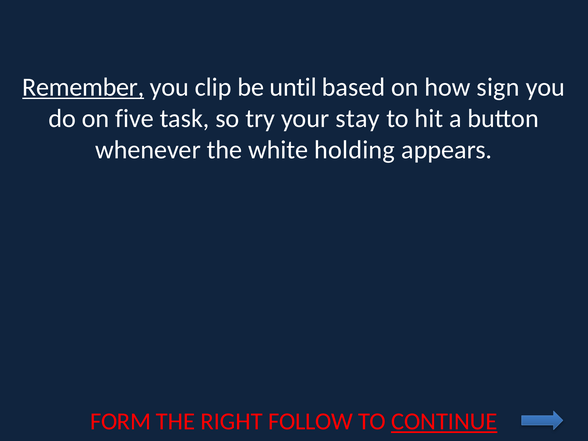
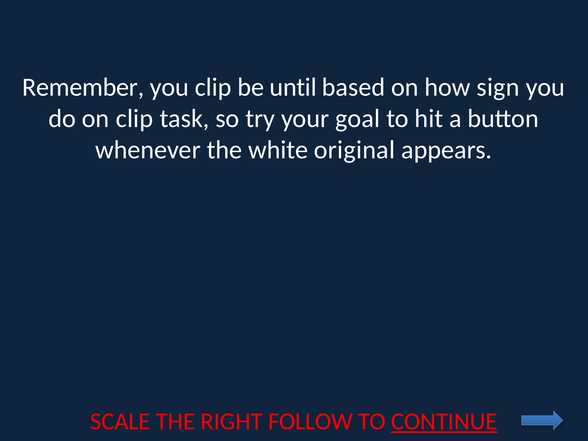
Remember underline: present -> none
on five: five -> clip
stay: stay -> goal
holding: holding -> original
FORM: FORM -> SCALE
